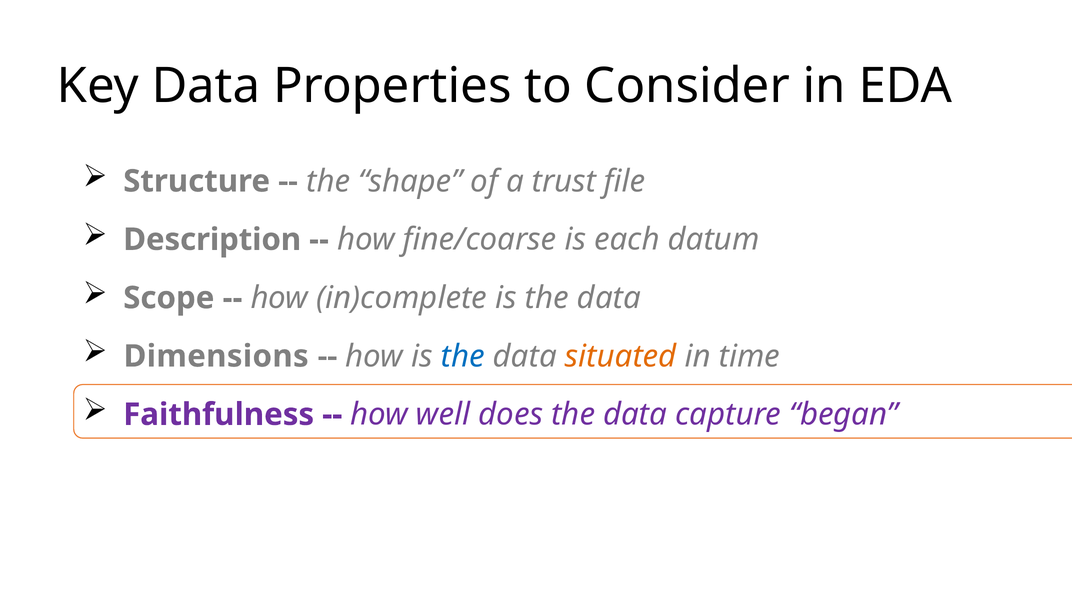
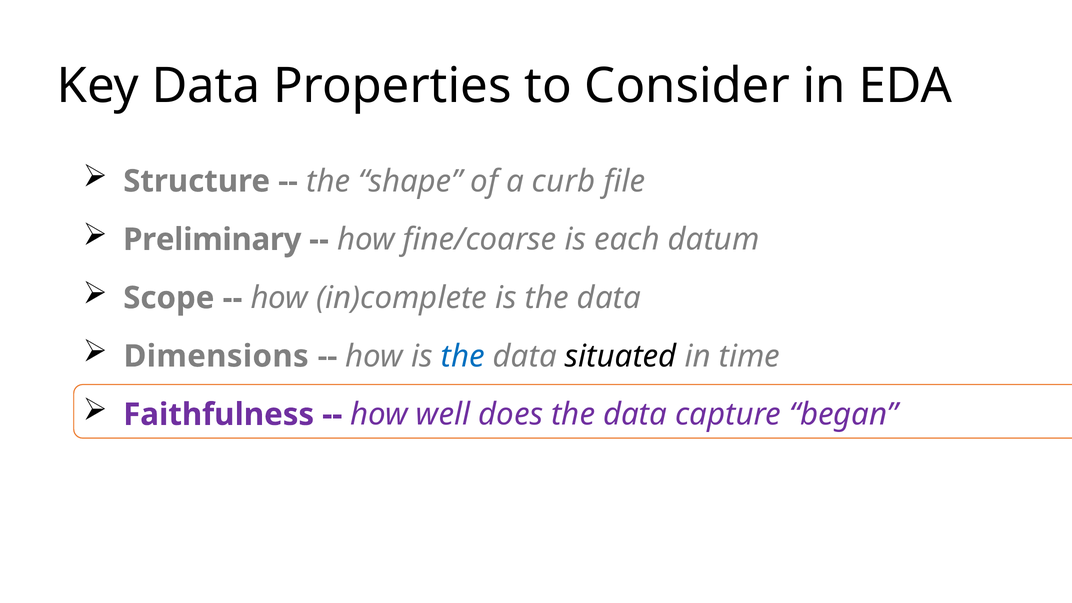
trust: trust -> curb
Description: Description -> Preliminary
situated colour: orange -> black
